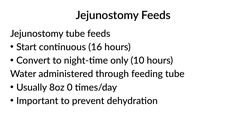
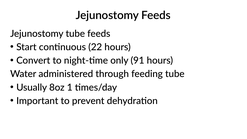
16: 16 -> 22
10: 10 -> 91
0: 0 -> 1
